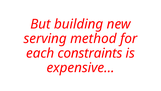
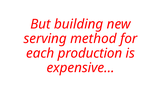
constraints: constraints -> production
